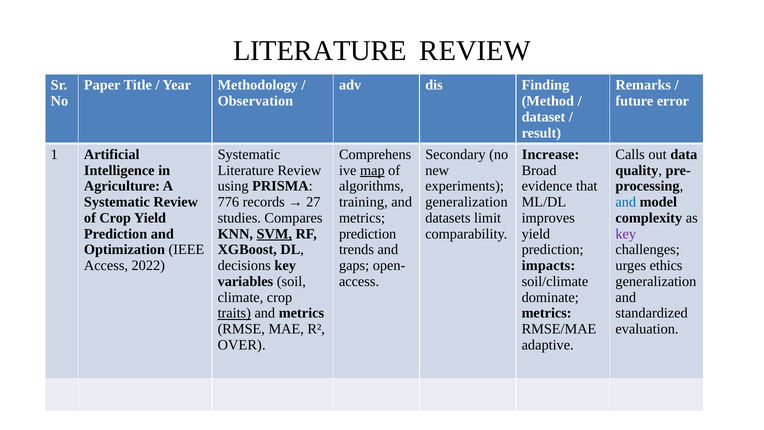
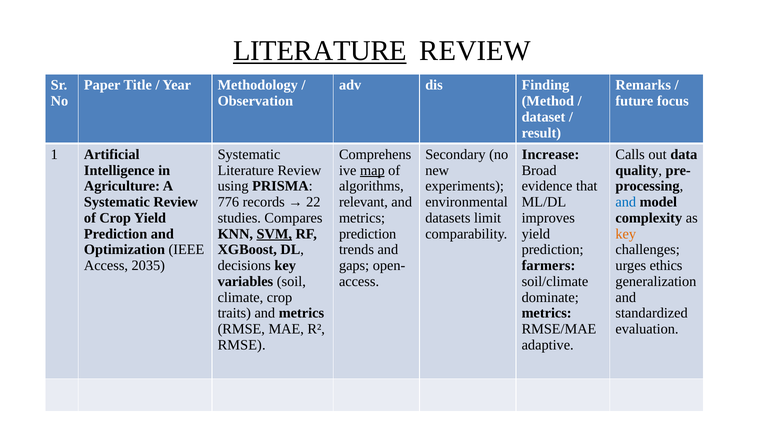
LITERATURE at (320, 51) underline: none -> present
error: error -> focus
27: 27 -> 22
training: training -> relevant
generalization at (466, 202): generalization -> environmental
key at (626, 234) colour: purple -> orange
2022: 2022 -> 2035
impacts: impacts -> farmers
traits underline: present -> none
OVER at (242, 345): OVER -> RMSE
